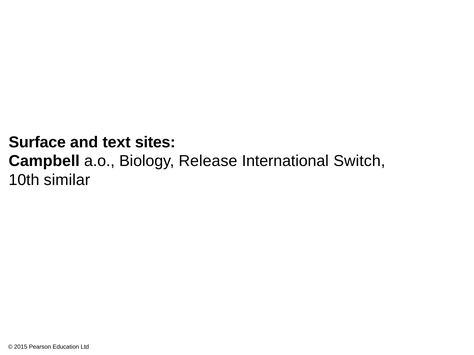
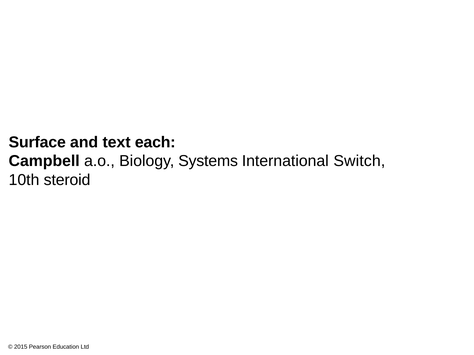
sites: sites -> each
Release: Release -> Systems
similar: similar -> steroid
